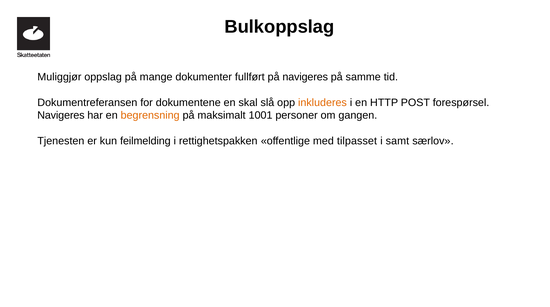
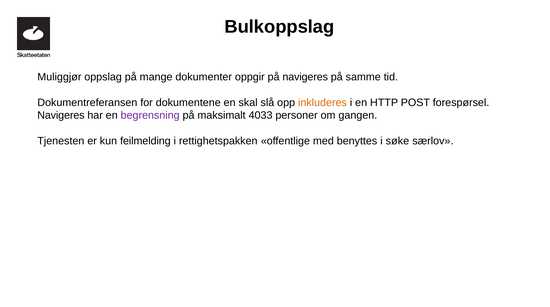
fullført: fullført -> oppgir
begrensning colour: orange -> purple
1001: 1001 -> 4033
tilpasset: tilpasset -> benyttes
samt: samt -> søke
